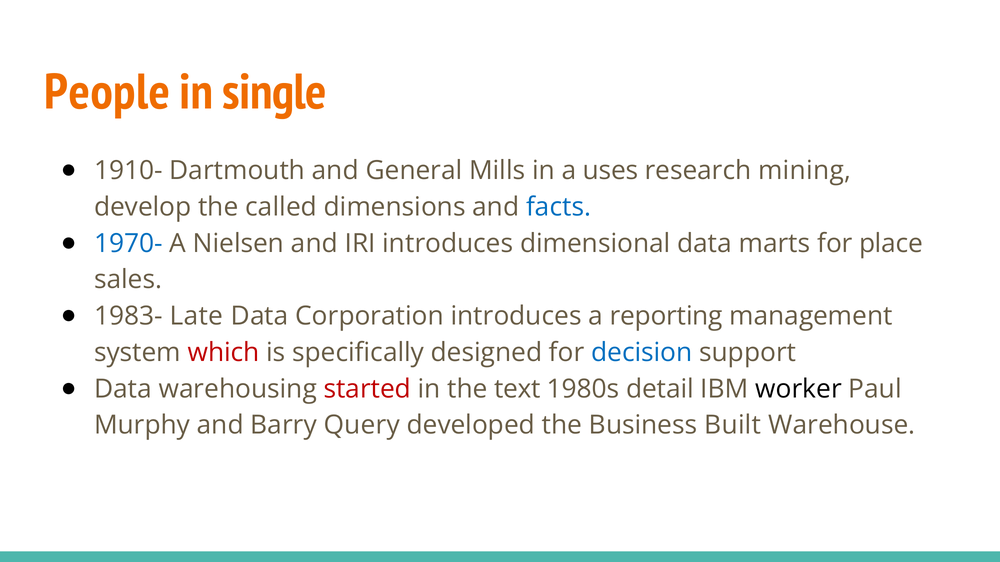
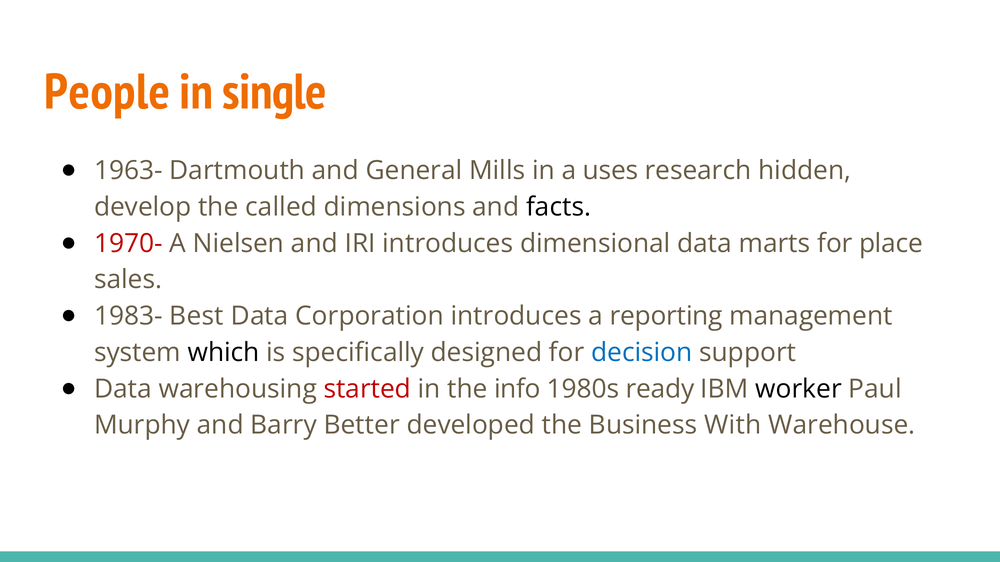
1910-: 1910- -> 1963-
mining: mining -> hidden
facts colour: blue -> black
1970- colour: blue -> red
Late: Late -> Best
which colour: red -> black
text: text -> info
detail: detail -> ready
Query: Query -> Better
Built: Built -> With
